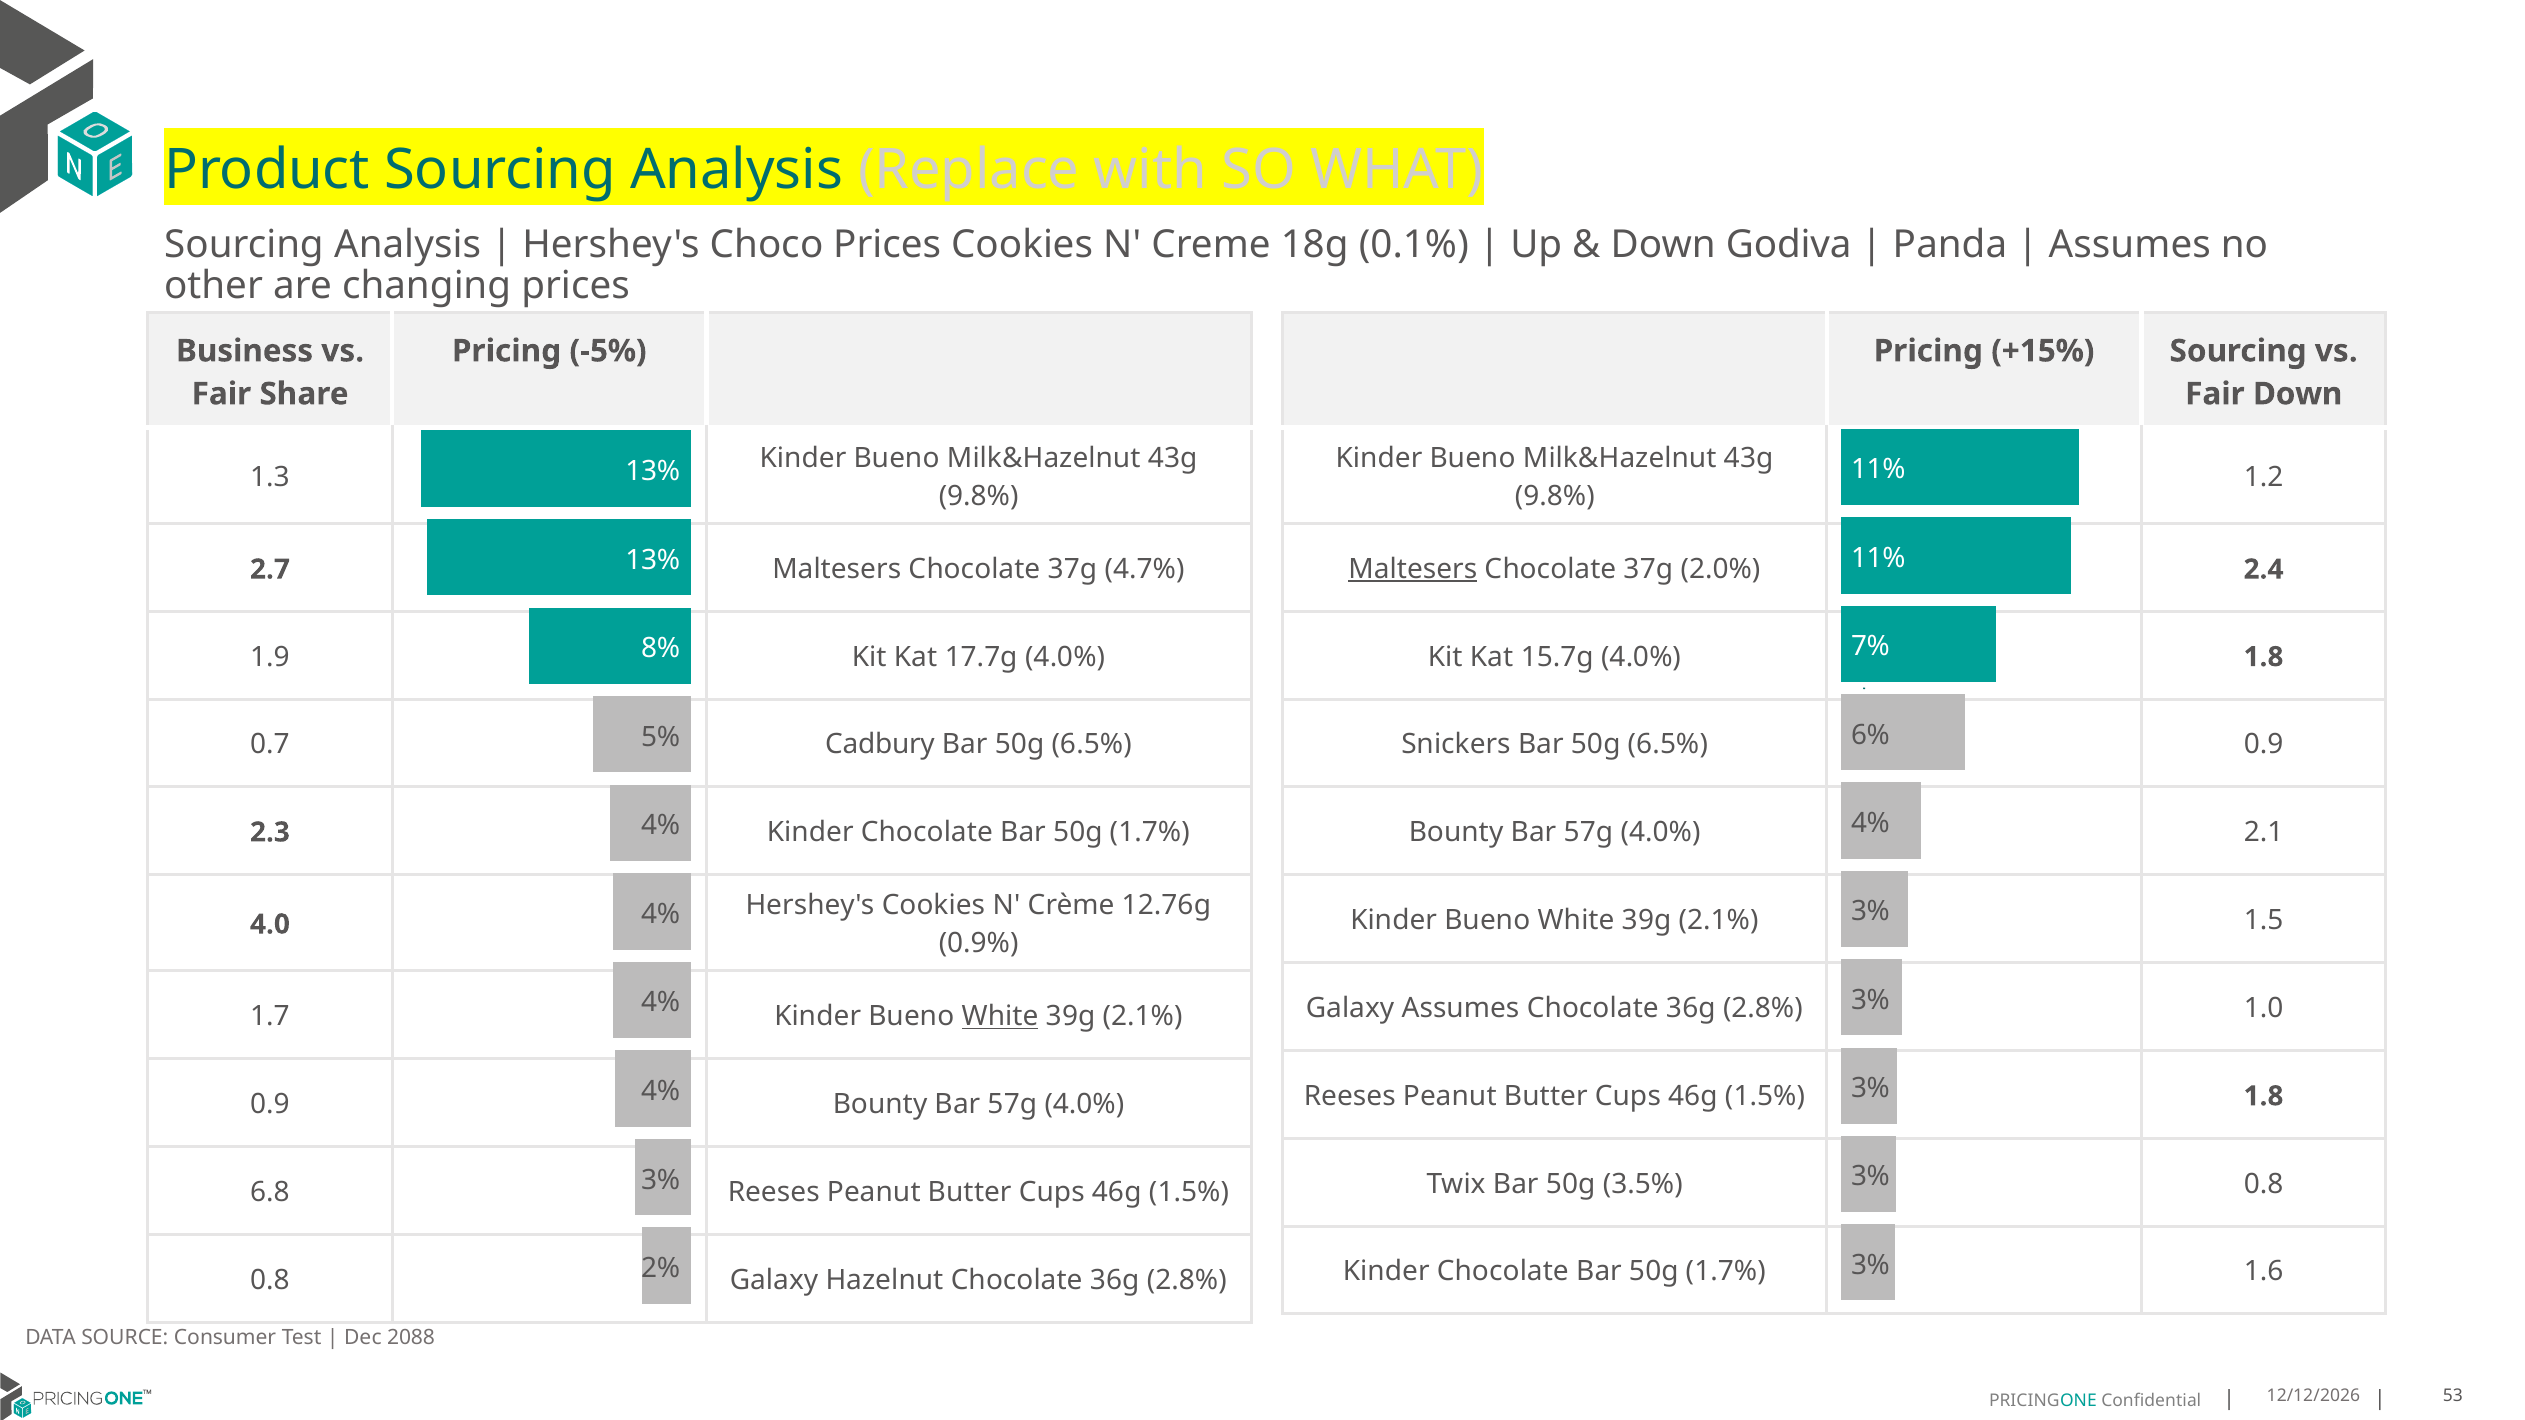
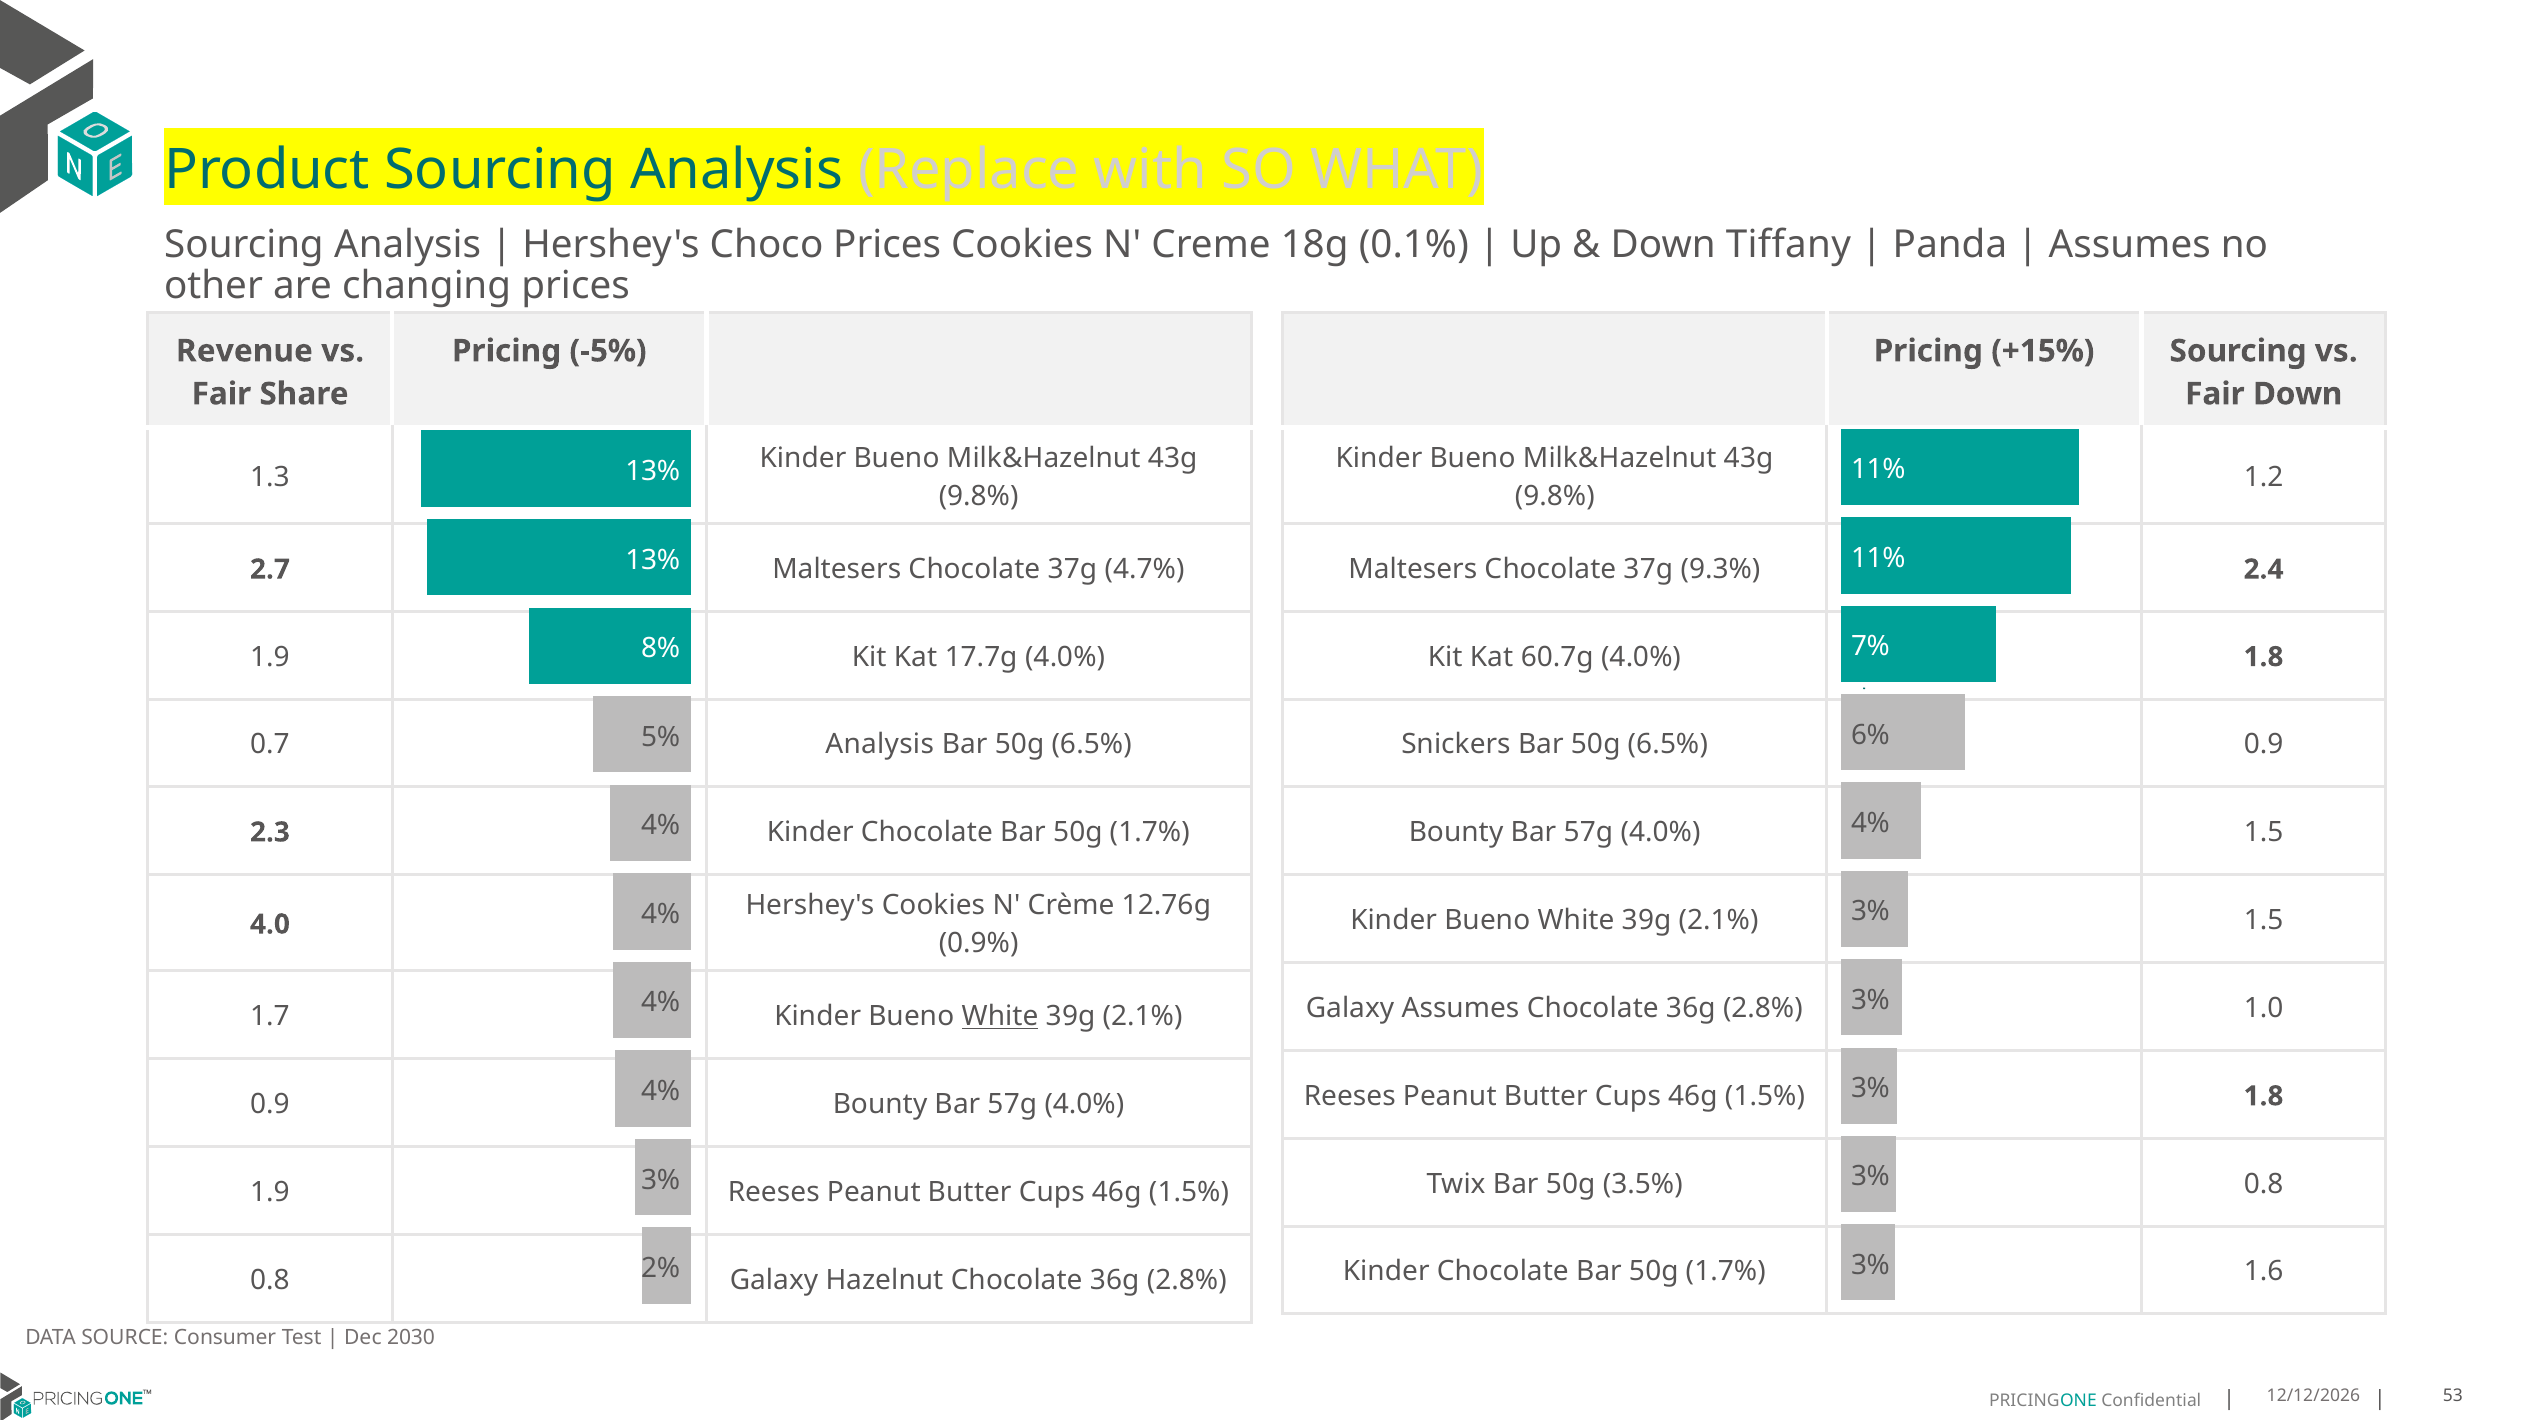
Godiva: Godiva -> Tiffany
Business: Business -> Revenue
Maltesers at (1413, 569) underline: present -> none
2.0%: 2.0% -> 9.3%
15.7g: 15.7g -> 60.7g
0.7 Cadbury: Cadbury -> Analysis
4.0% 2.1: 2.1 -> 1.5
6.8 at (270, 1192): 6.8 -> 1.9
2088: 2088 -> 2030
